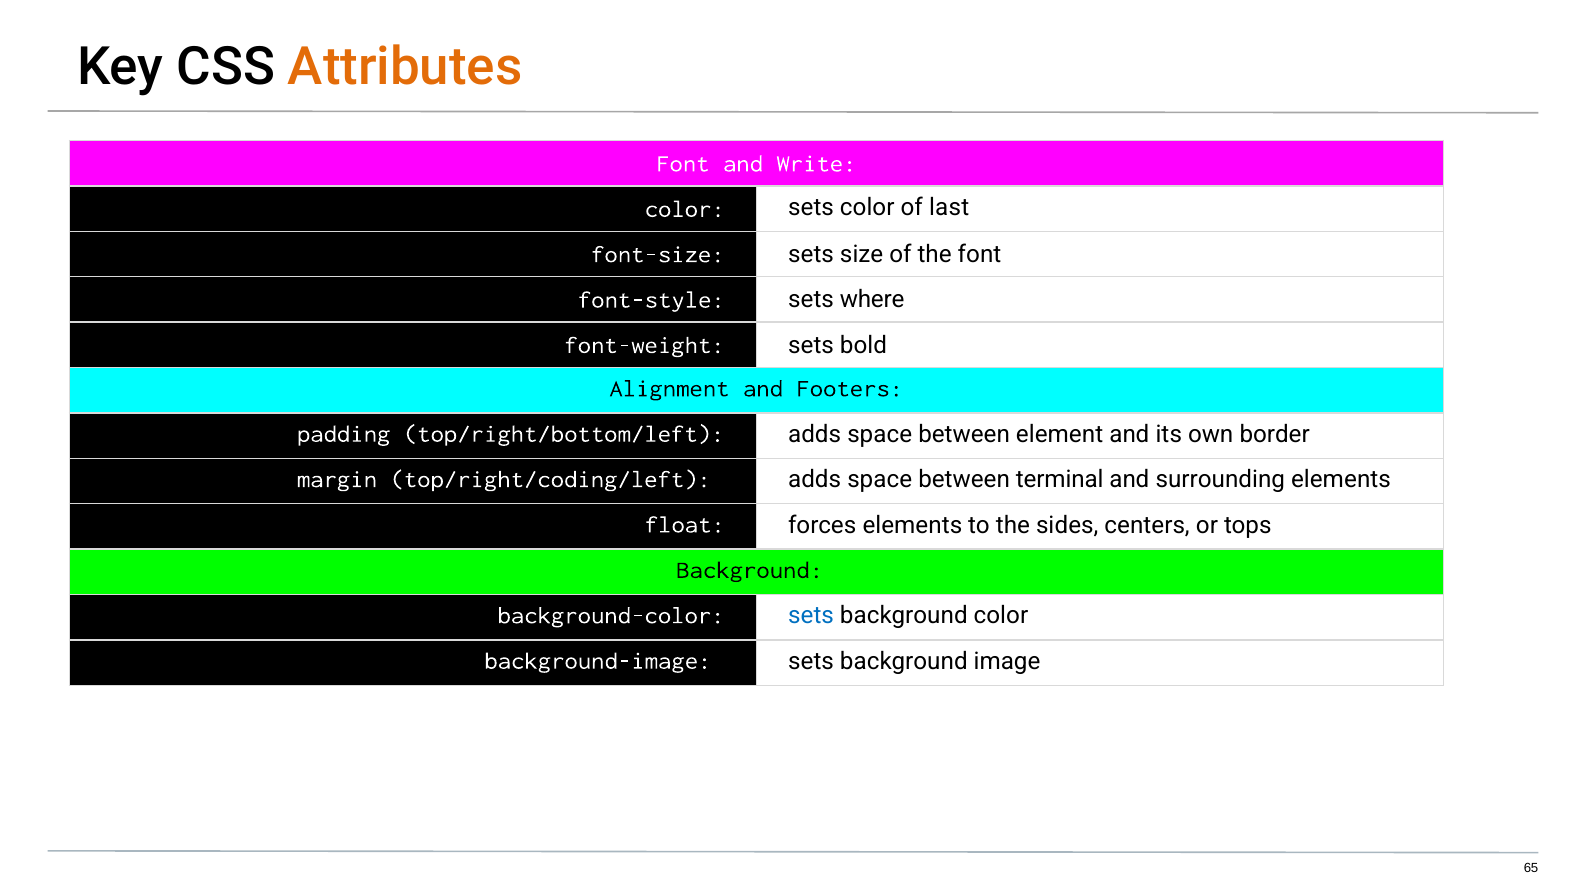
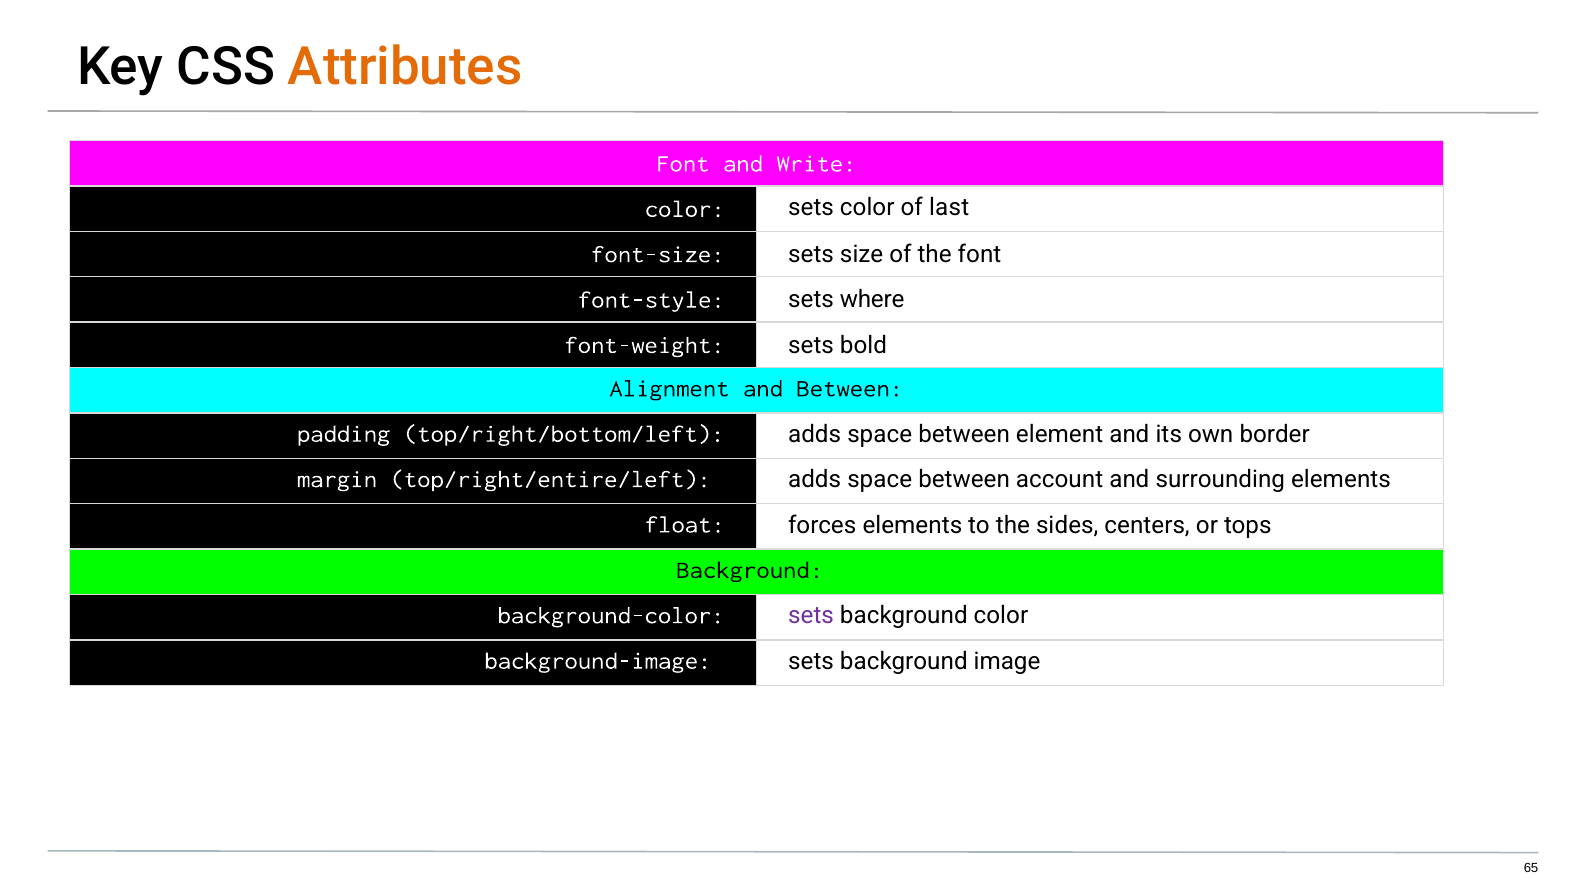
and Footers: Footers -> Between
top/right/coding/left: top/right/coding/left -> top/right/entire/left
terminal: terminal -> account
sets at (811, 616) colour: blue -> purple
